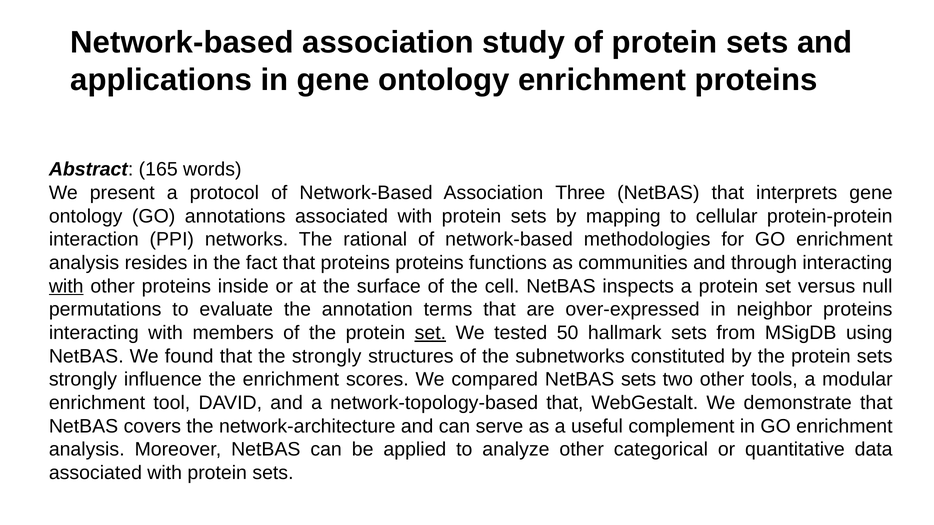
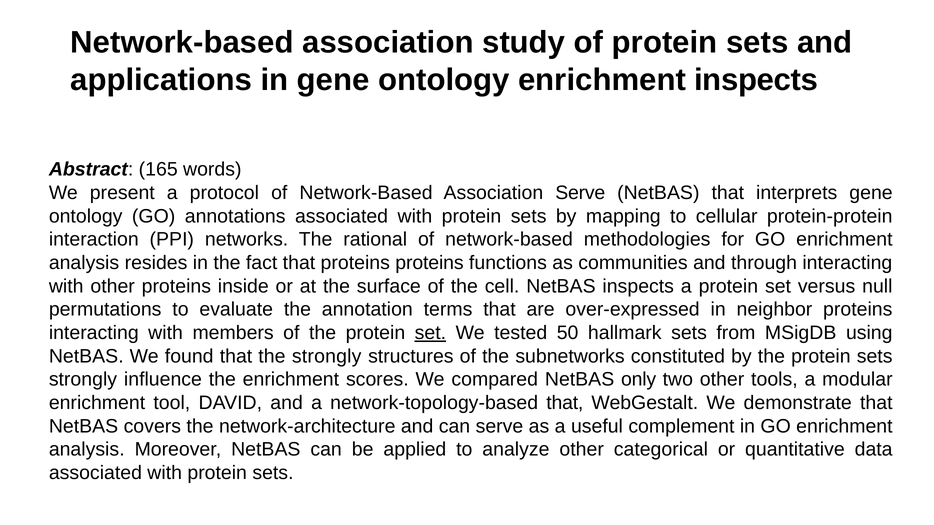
enrichment proteins: proteins -> inspects
Association Three: Three -> Serve
with at (66, 286) underline: present -> none
NetBAS sets: sets -> only
